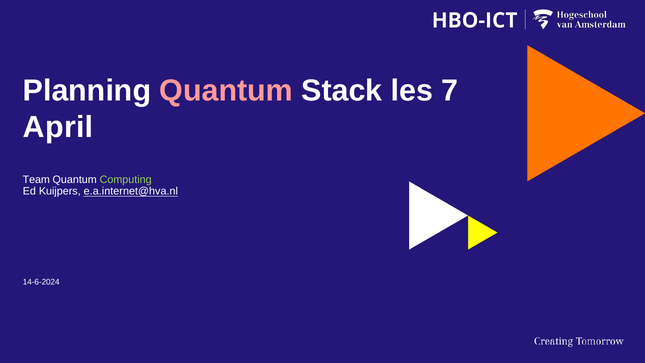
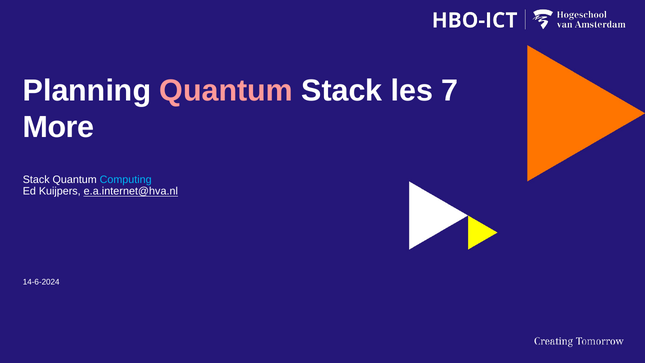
April: April -> More
Team at (36, 180): Team -> Stack
Computing colour: light green -> light blue
